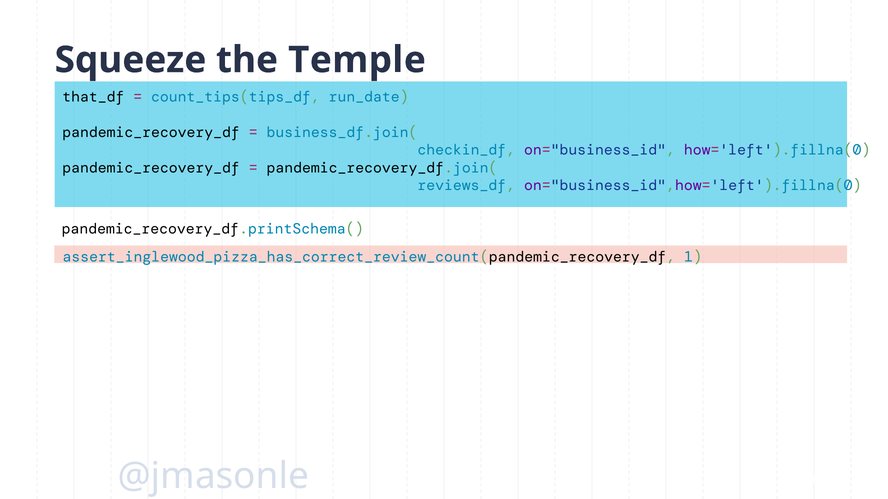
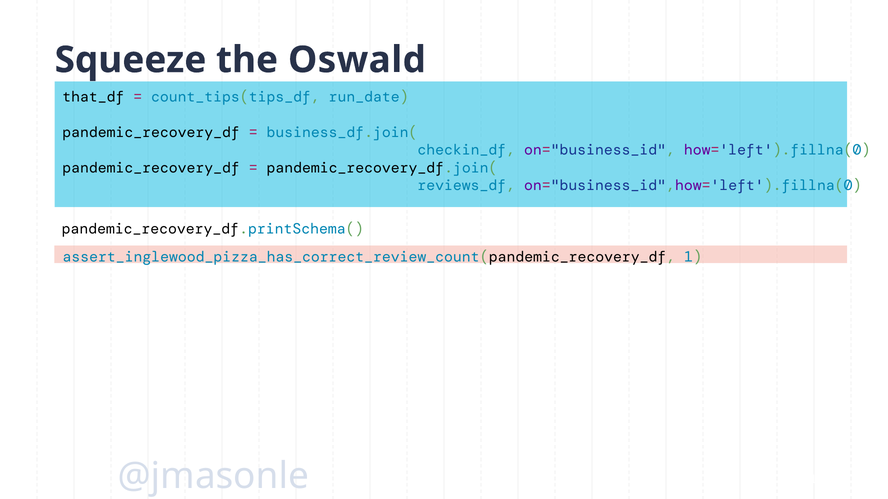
Temple: Temple -> Oswald
